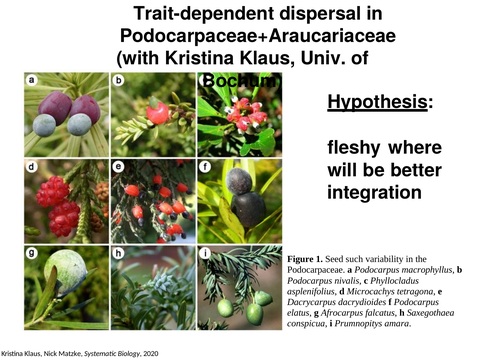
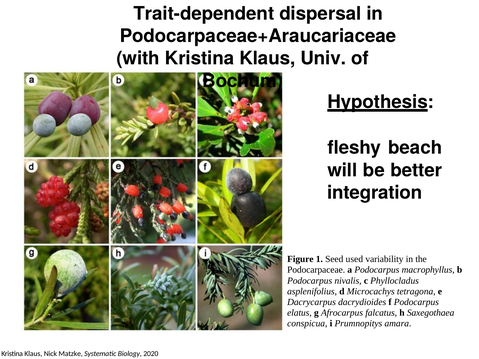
where: where -> beach
such: such -> used
